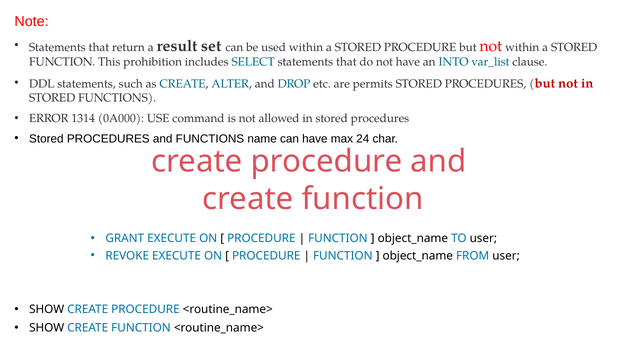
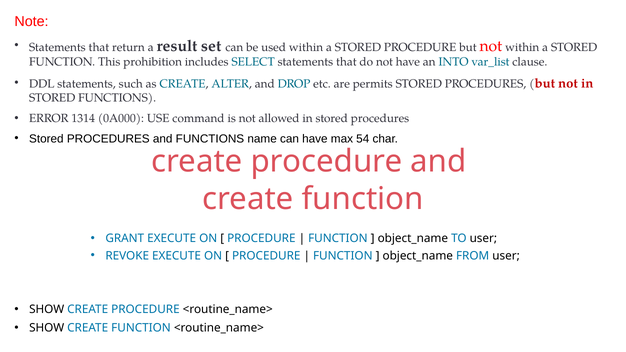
24: 24 -> 54
